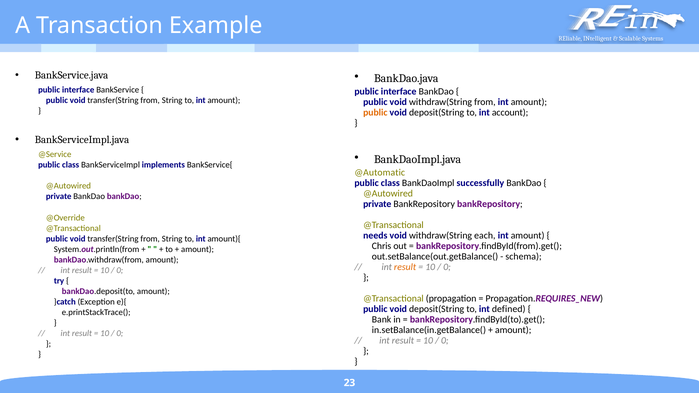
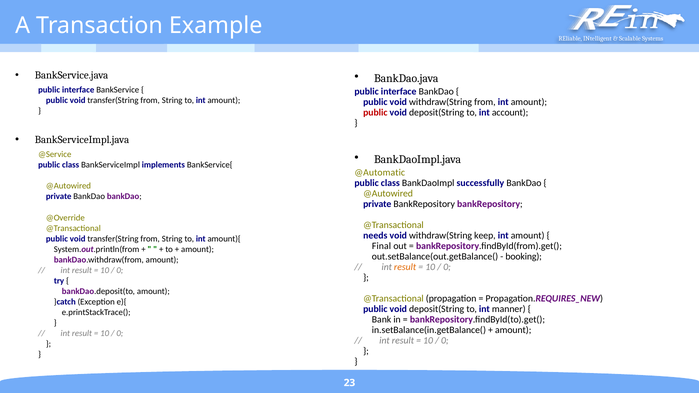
public at (375, 113) colour: orange -> red
each: each -> keep
Chris: Chris -> Final
schema: schema -> booking
defined: defined -> manner
